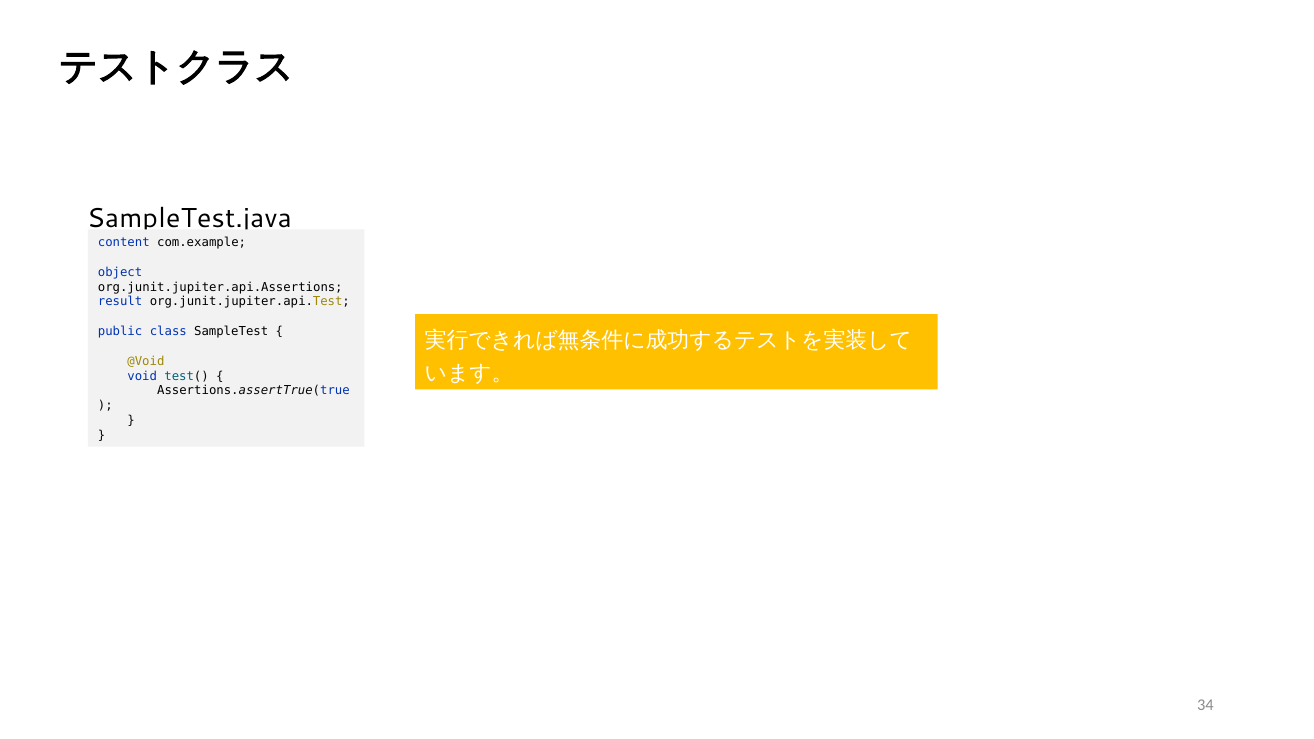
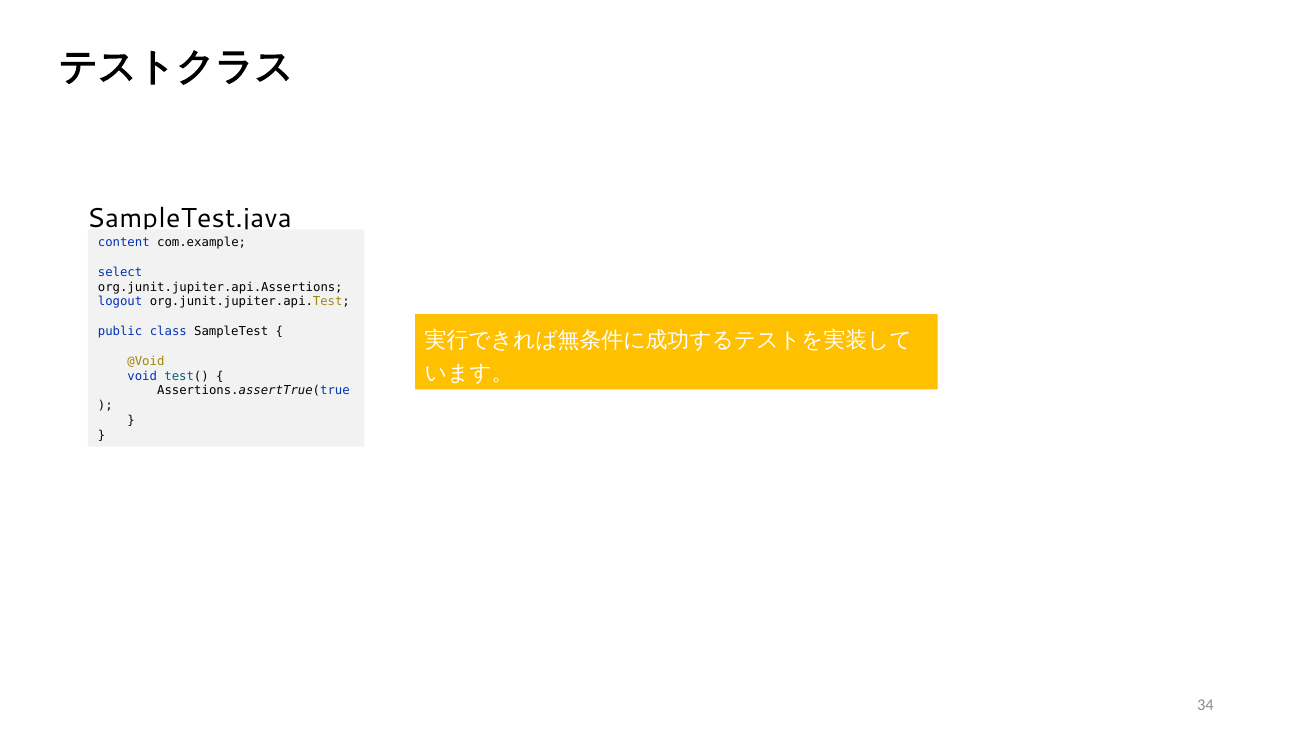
object: object -> select
result: result -> logout
